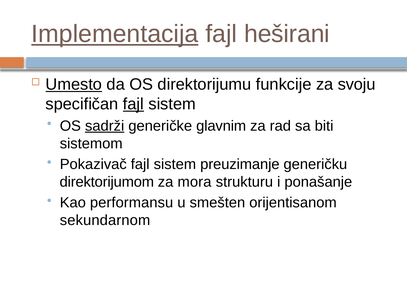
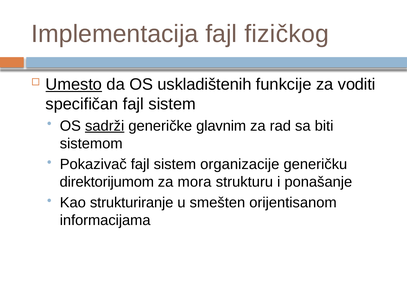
Implementacija underline: present -> none
heširani: heširani -> fizičkog
direktorijumu: direktorijumu -> uskladištenih
svoju: svoju -> voditi
fajl at (133, 104) underline: present -> none
preuzimanje: preuzimanje -> organizacije
performansu: performansu -> strukturiranje
sekundarnom: sekundarnom -> informacijama
